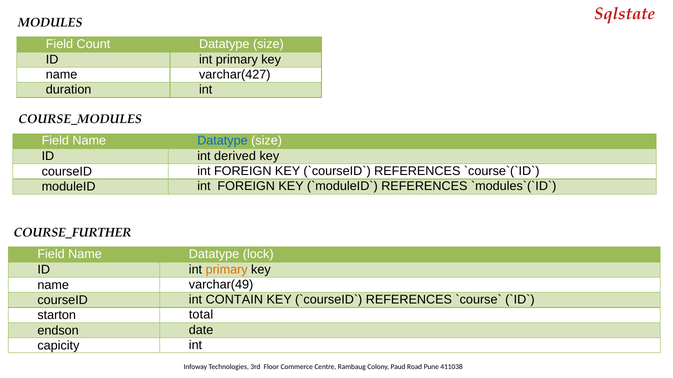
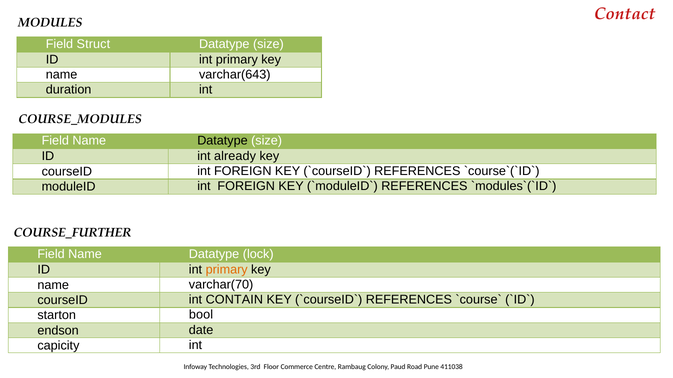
Sqlstate: Sqlstate -> Contact
Count: Count -> Struct
varchar(427: varchar(427 -> varchar(643
Datatype at (222, 141) colour: blue -> black
derived: derived -> already
varchar(49: varchar(49 -> varchar(70
total: total -> bool
